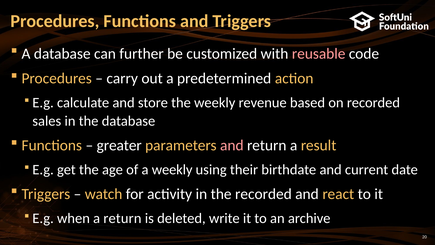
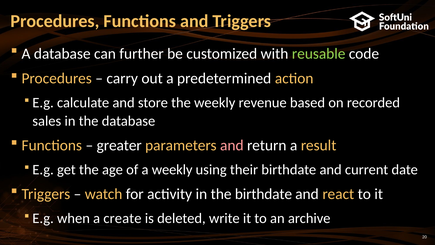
reusable colour: pink -> light green
the recorded: recorded -> birthdate
a return: return -> create
